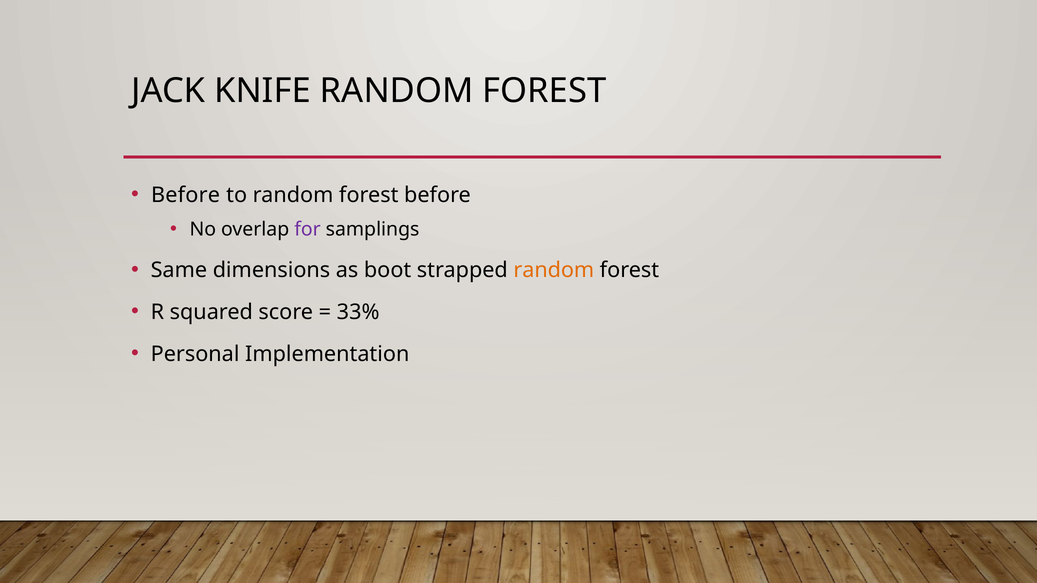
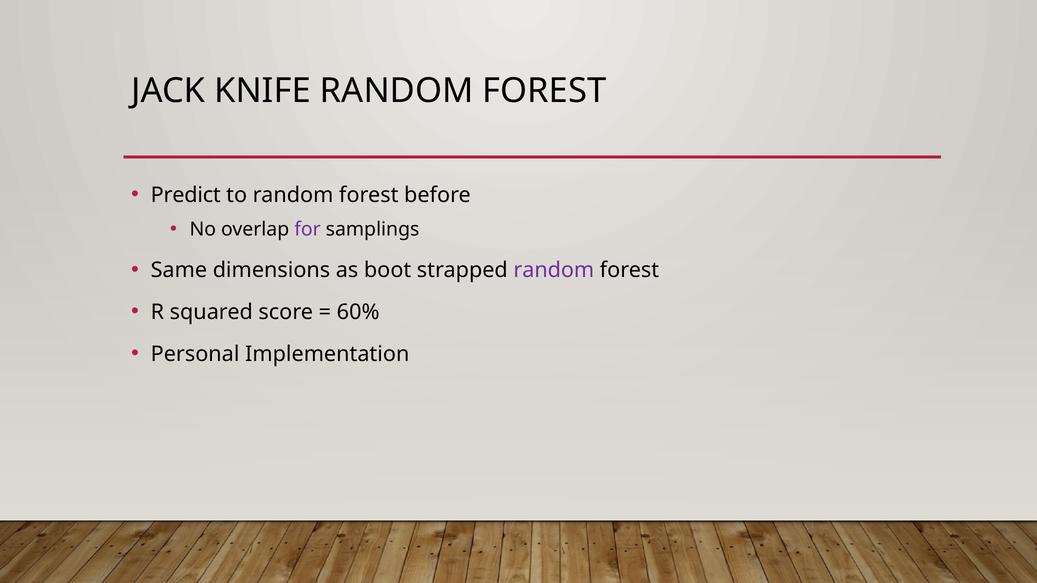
Before at (186, 195): Before -> Predict
random at (554, 270) colour: orange -> purple
33%: 33% -> 60%
